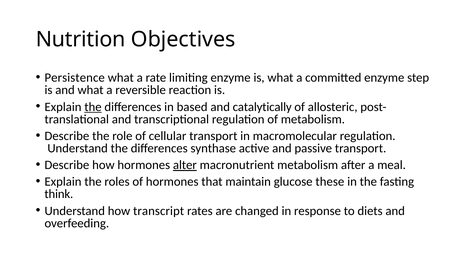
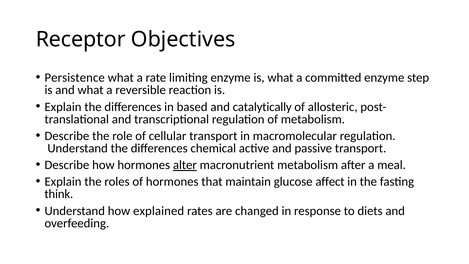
Nutrition: Nutrition -> Receptor
the at (93, 107) underline: present -> none
synthase: synthase -> chemical
these: these -> affect
transcript: transcript -> explained
